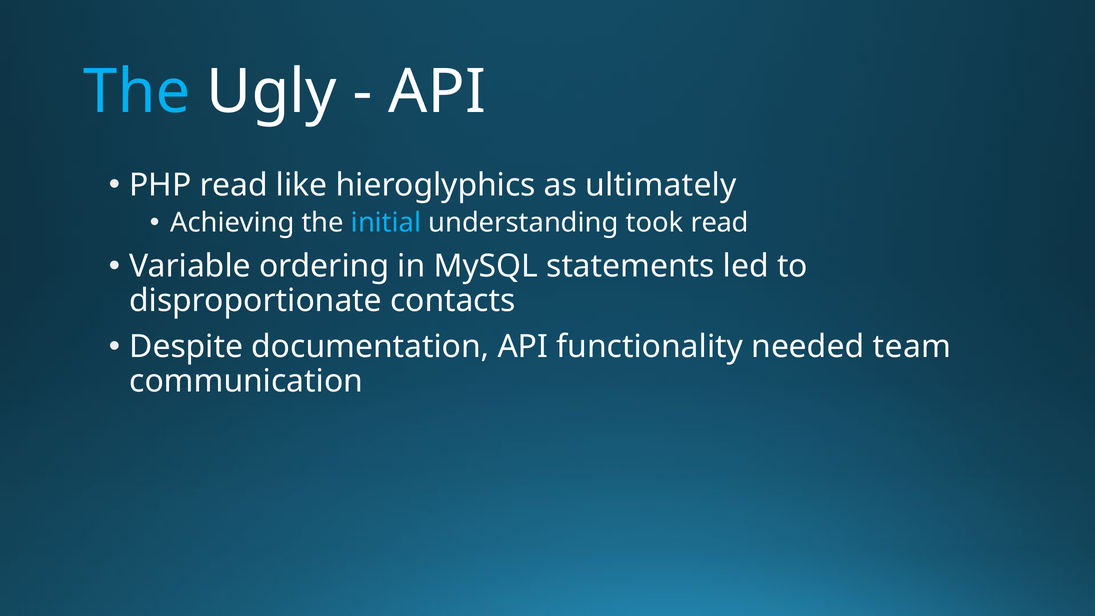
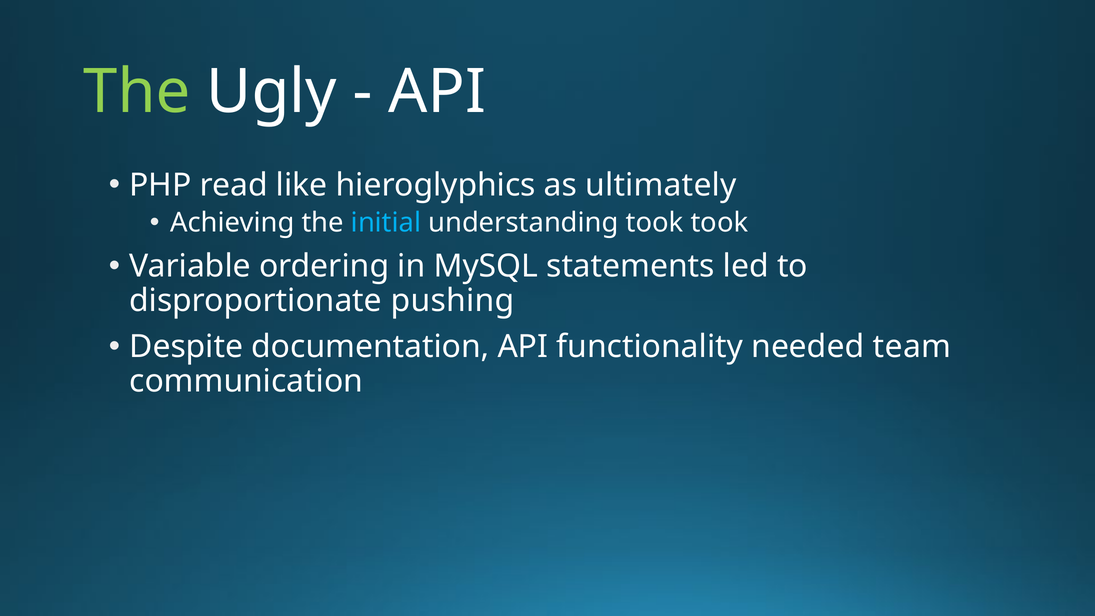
The at (137, 92) colour: light blue -> light green
took read: read -> took
contacts: contacts -> pushing
